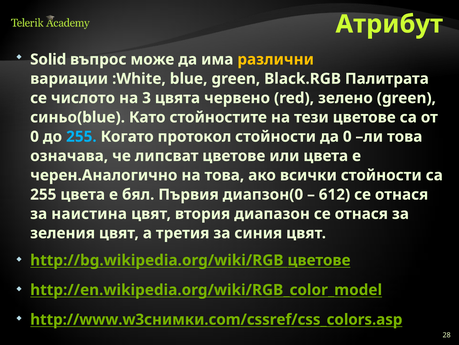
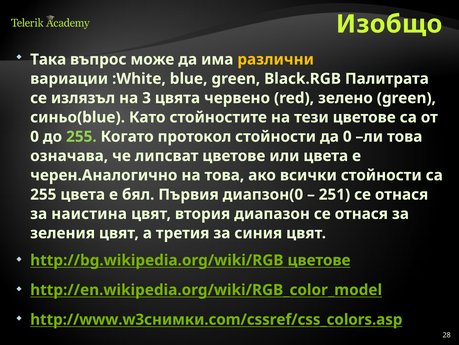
Атрибут: Атрибут -> Изобщо
Solid: Solid -> Така
числото: числото -> излязъл
255 at (81, 136) colour: light blue -> light green
612: 612 -> 251
